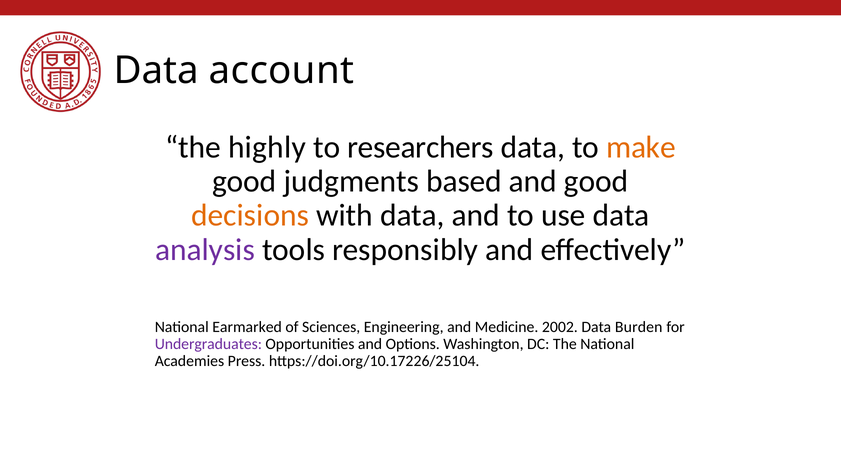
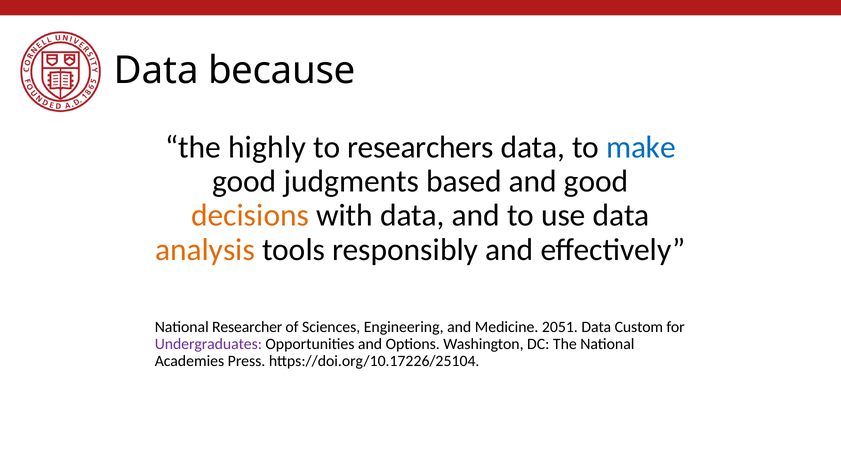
account: account -> because
make colour: orange -> blue
analysis colour: purple -> orange
Earmarked: Earmarked -> Researcher
2002: 2002 -> 2051
Burden: Burden -> Custom
